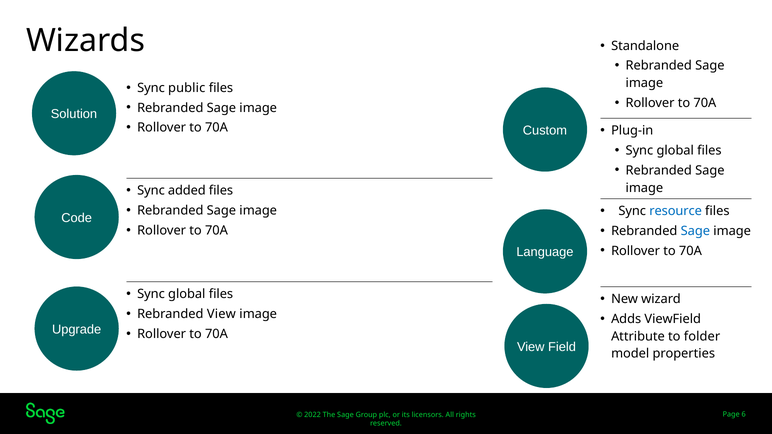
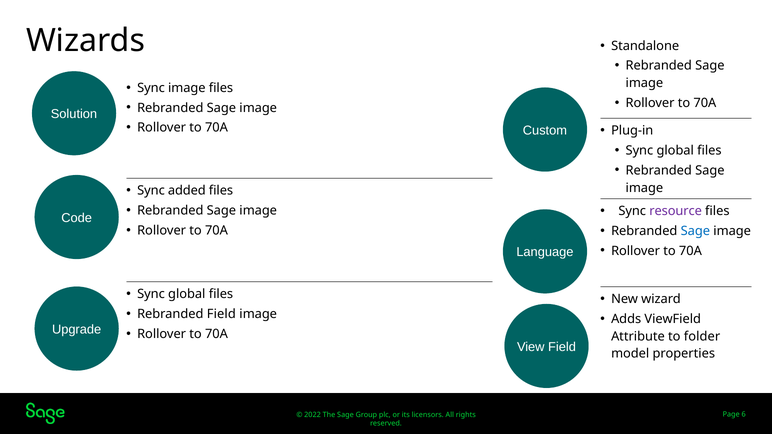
Sync public: public -> image
resource colour: blue -> purple
Rebranded View: View -> Field
